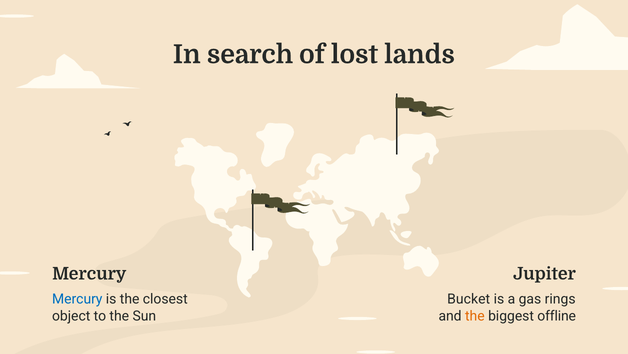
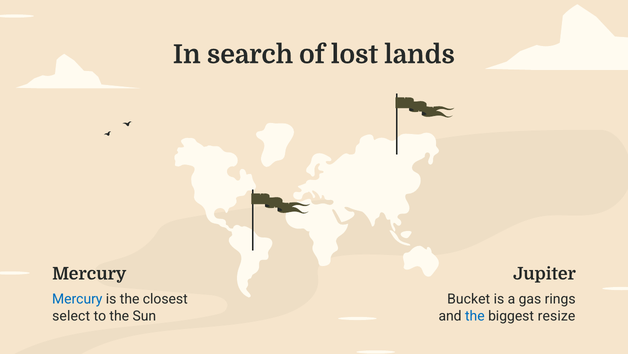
object: object -> select
the at (475, 315) colour: orange -> blue
offline: offline -> resize
